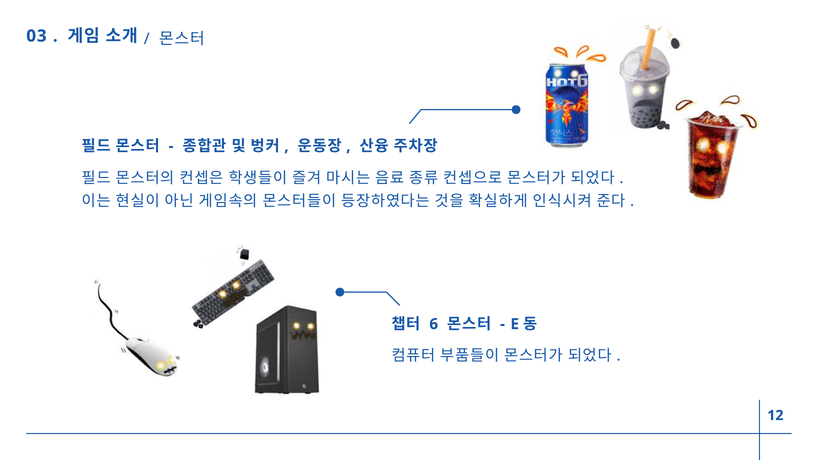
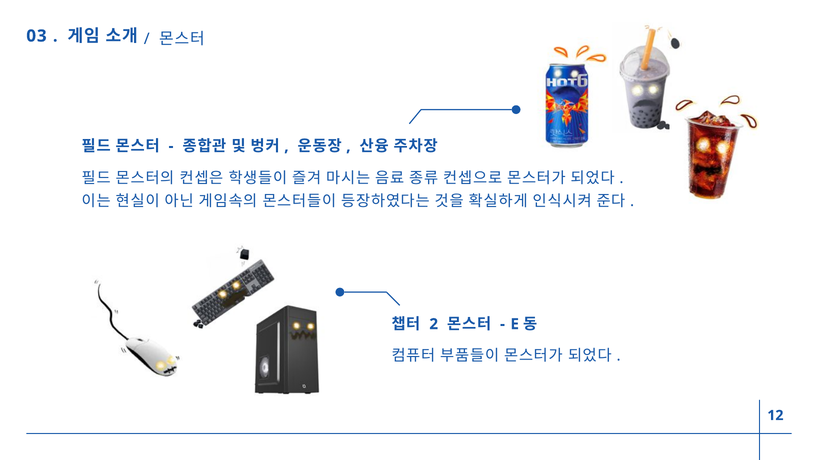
6: 6 -> 2
